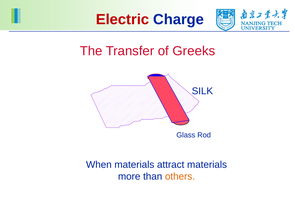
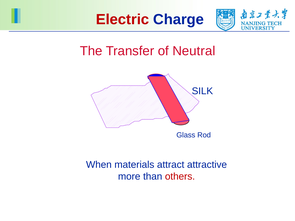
Greeks: Greeks -> Neutral
attract materials: materials -> attractive
others colour: orange -> red
